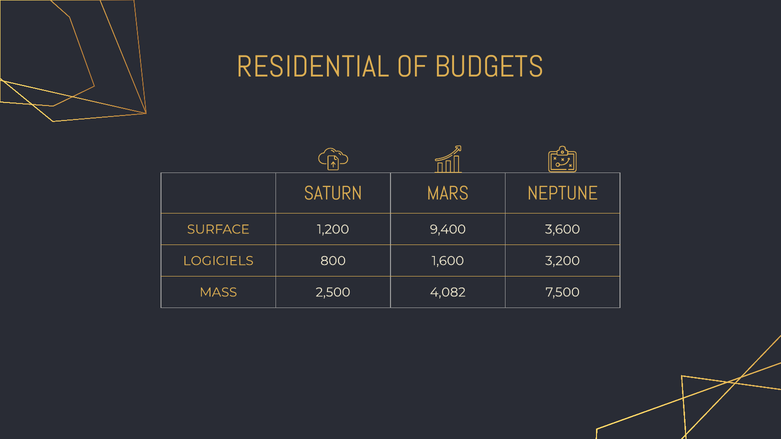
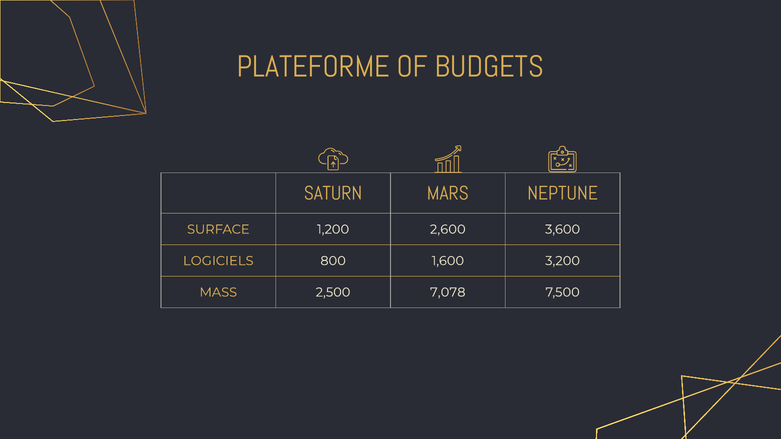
RESIDENTIAL: RESIDENTIAL -> PLATEFORME
9,400: 9,400 -> 2,600
4,082: 4,082 -> 7,078
